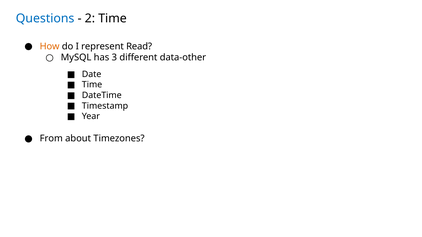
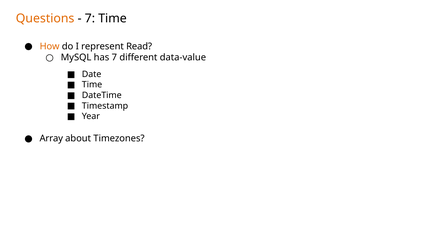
Questions colour: blue -> orange
2 at (90, 18): 2 -> 7
has 3: 3 -> 7
data-other: data-other -> data-value
From: From -> Array
